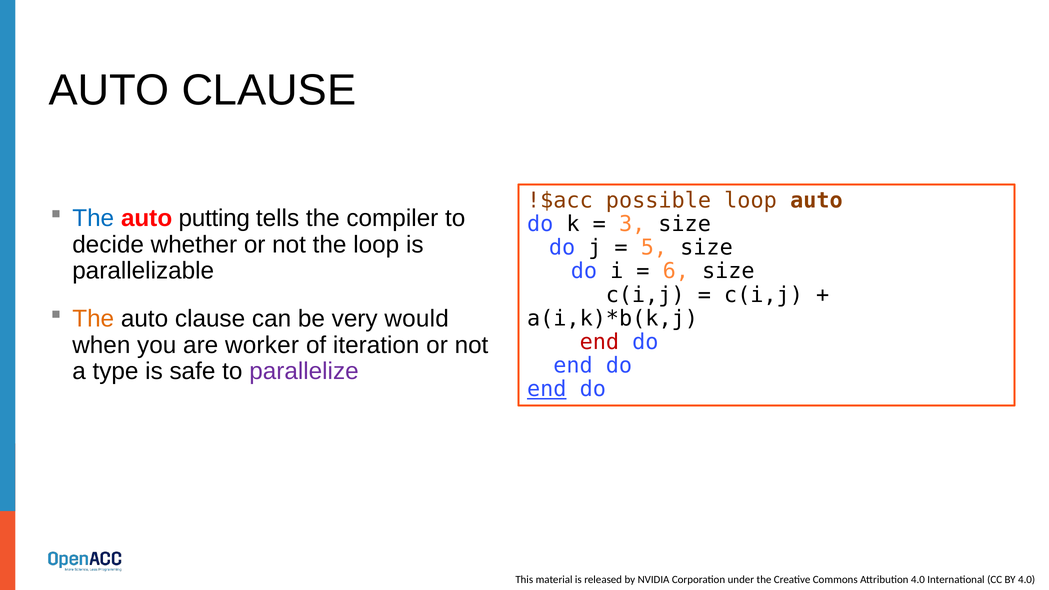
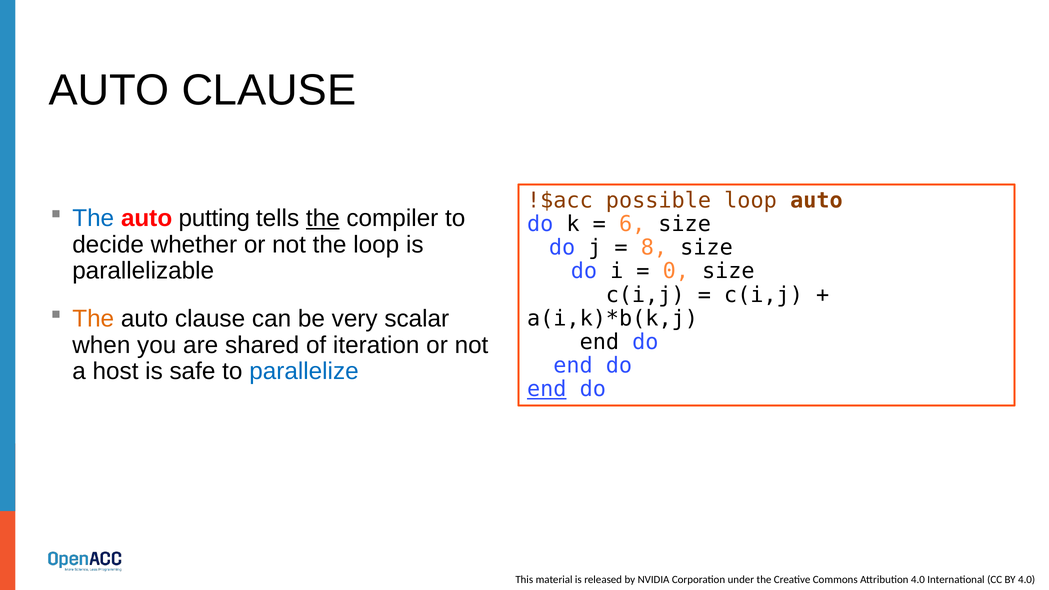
the at (323, 218) underline: none -> present
3: 3 -> 6
5: 5 -> 8
6: 6 -> 0
would: would -> scalar
end at (599, 342) colour: red -> black
worker: worker -> shared
type: type -> host
parallelize colour: purple -> blue
